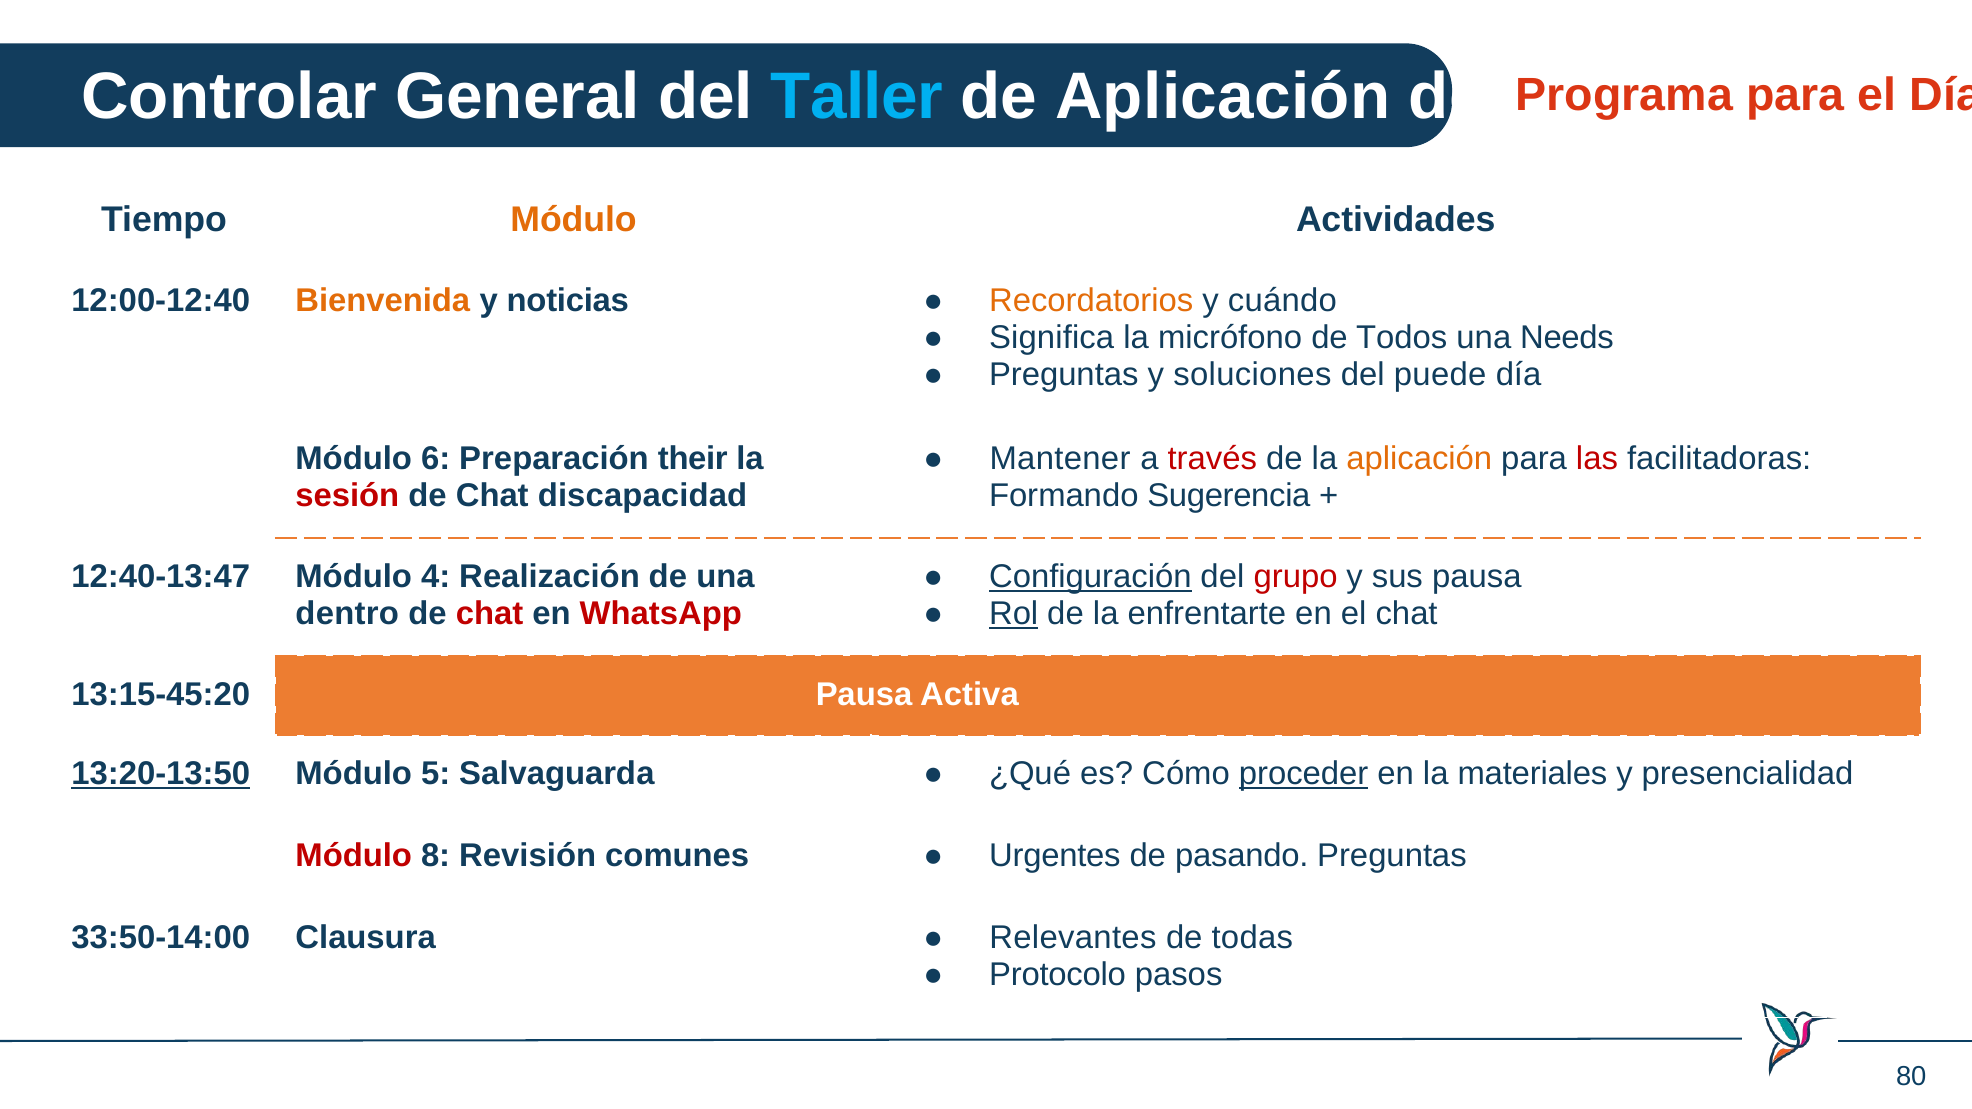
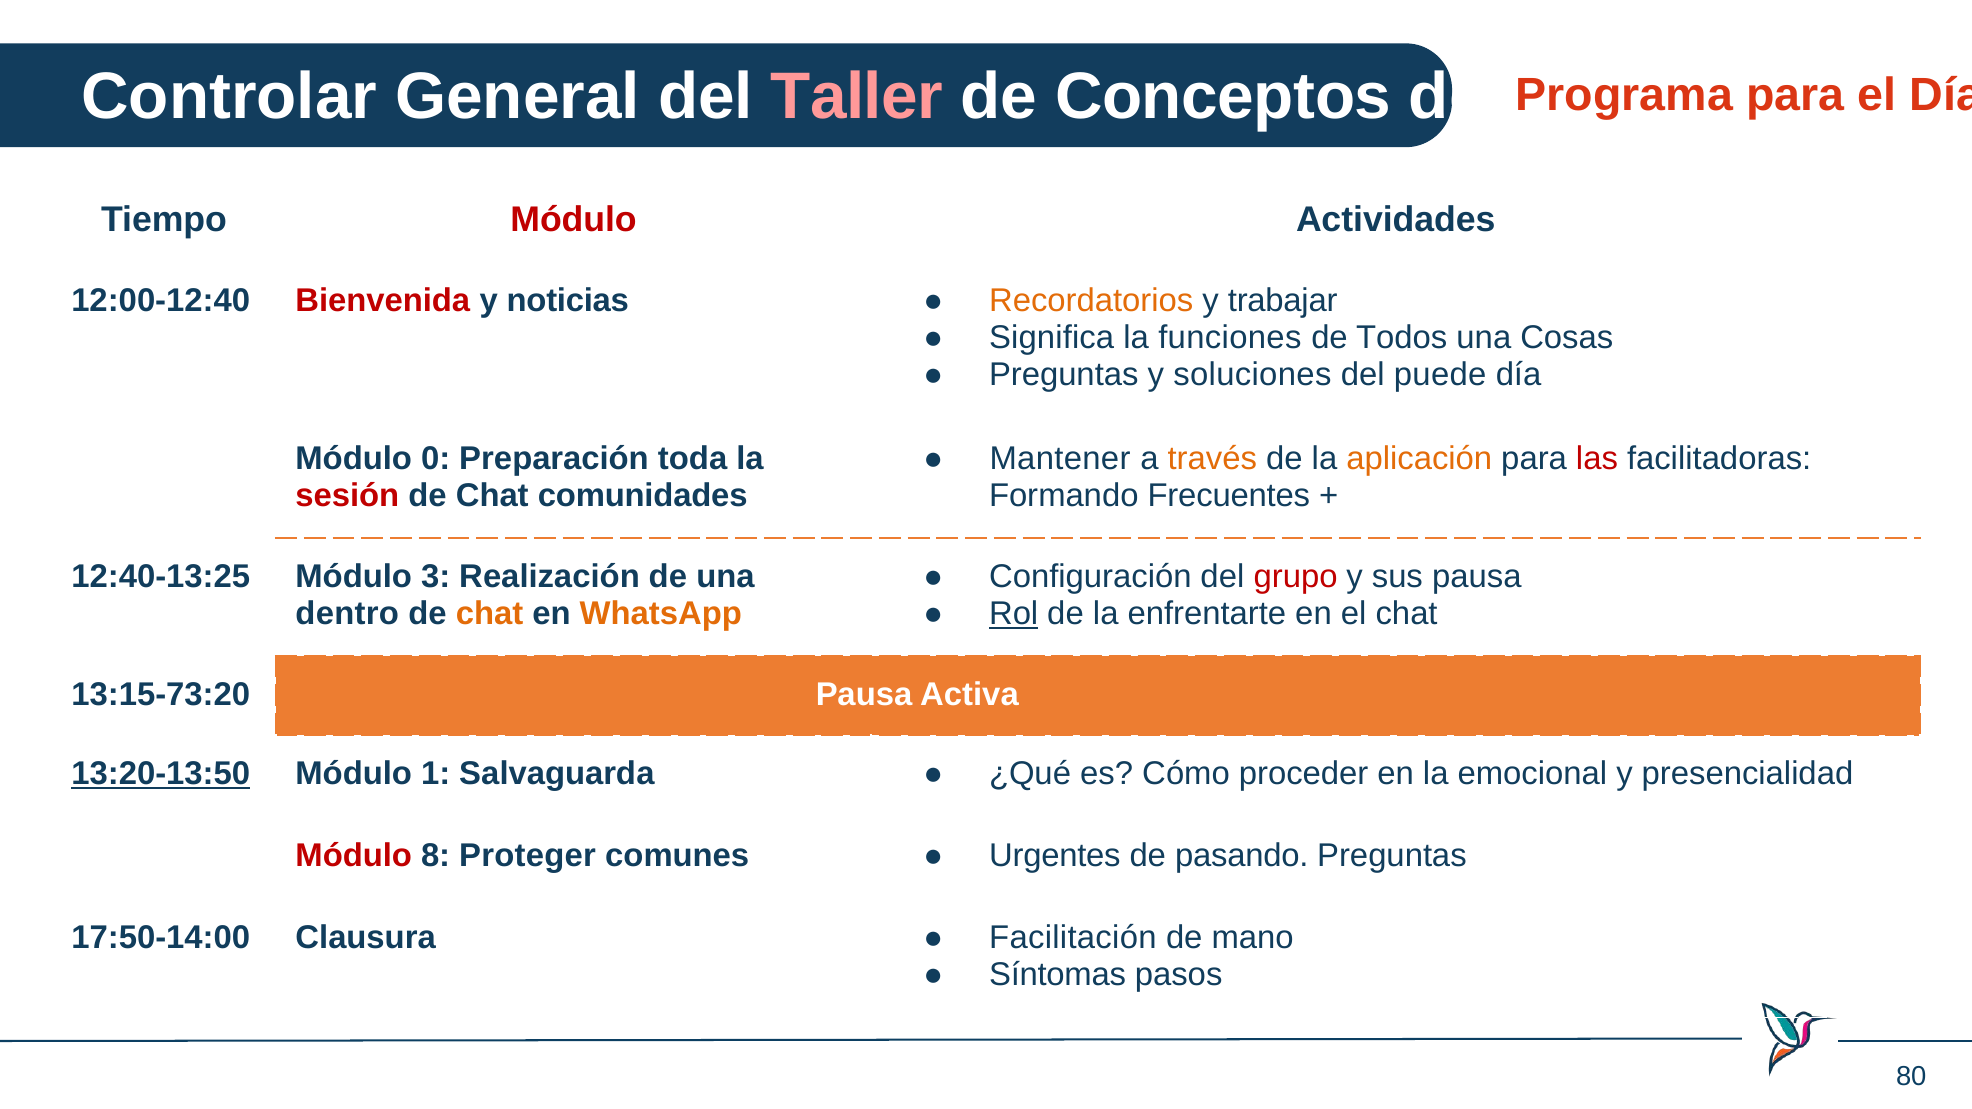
Taller colour: light blue -> pink
de Aplicación: Aplicación -> Conceptos
Módulo at (573, 220) colour: orange -> red
Bienvenida colour: orange -> red
cuándo: cuándo -> trabajar
micrófono: micrófono -> funciones
Needs: Needs -> Cosas
través colour: red -> orange
6: 6 -> 0
their: their -> toda
discapacidad: discapacidad -> comunidades
Sugerencia: Sugerencia -> Frecuentes
12:40-13:47: 12:40-13:47 -> 12:40-13:25
4: 4 -> 3
Configuración underline: present -> none
chat at (490, 614) colour: red -> orange
WhatsApp colour: red -> orange
13:15-45:20: 13:15-45:20 -> 13:15-73:20
5: 5 -> 1
proceder underline: present -> none
materiales: materiales -> emocional
Revisión: Revisión -> Proteger
33:50-14:00: 33:50-14:00 -> 17:50-14:00
Relevantes: Relevantes -> Facilitación
todas: todas -> mano
Protocolo: Protocolo -> Síntomas
